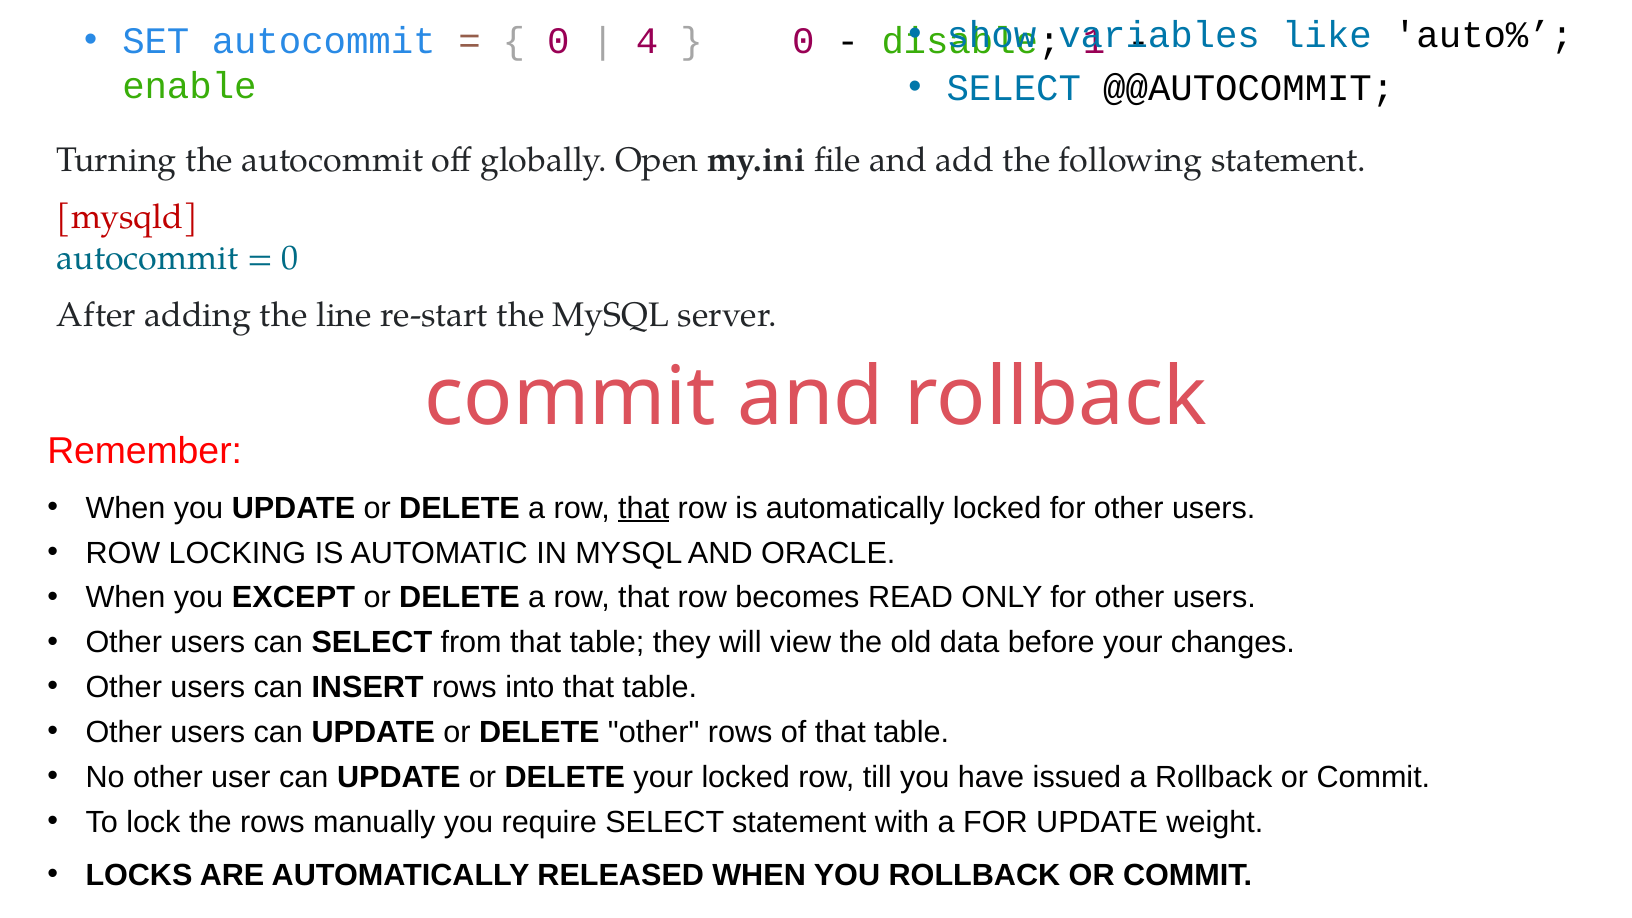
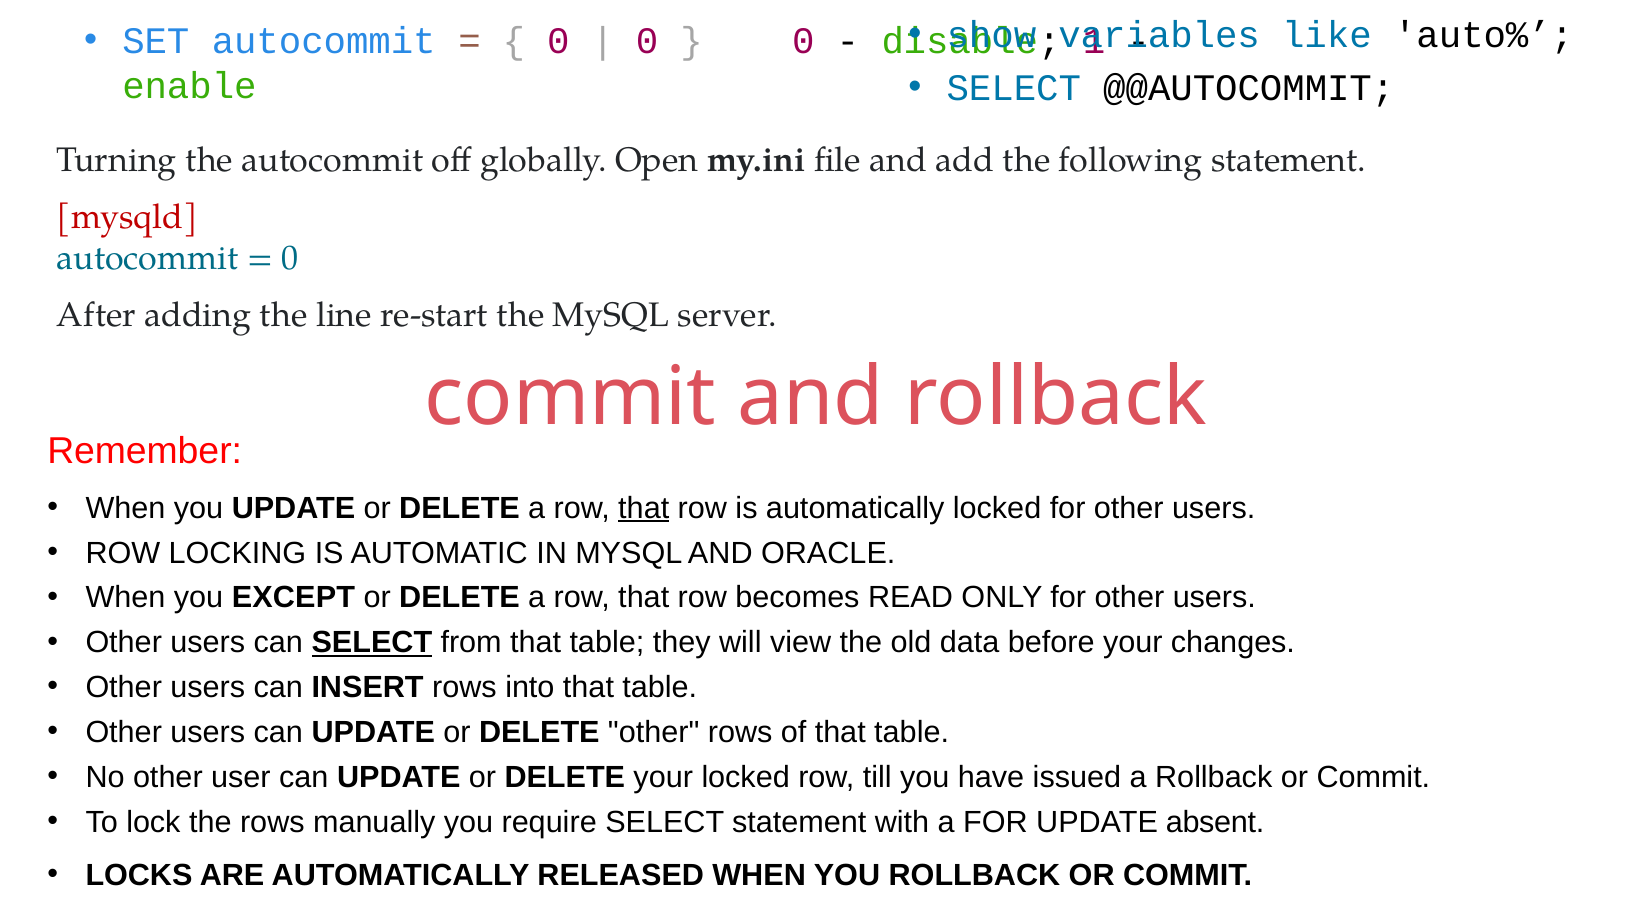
4 at (647, 41): 4 -> 0
SELECT at (372, 643) underline: none -> present
weight: weight -> absent
